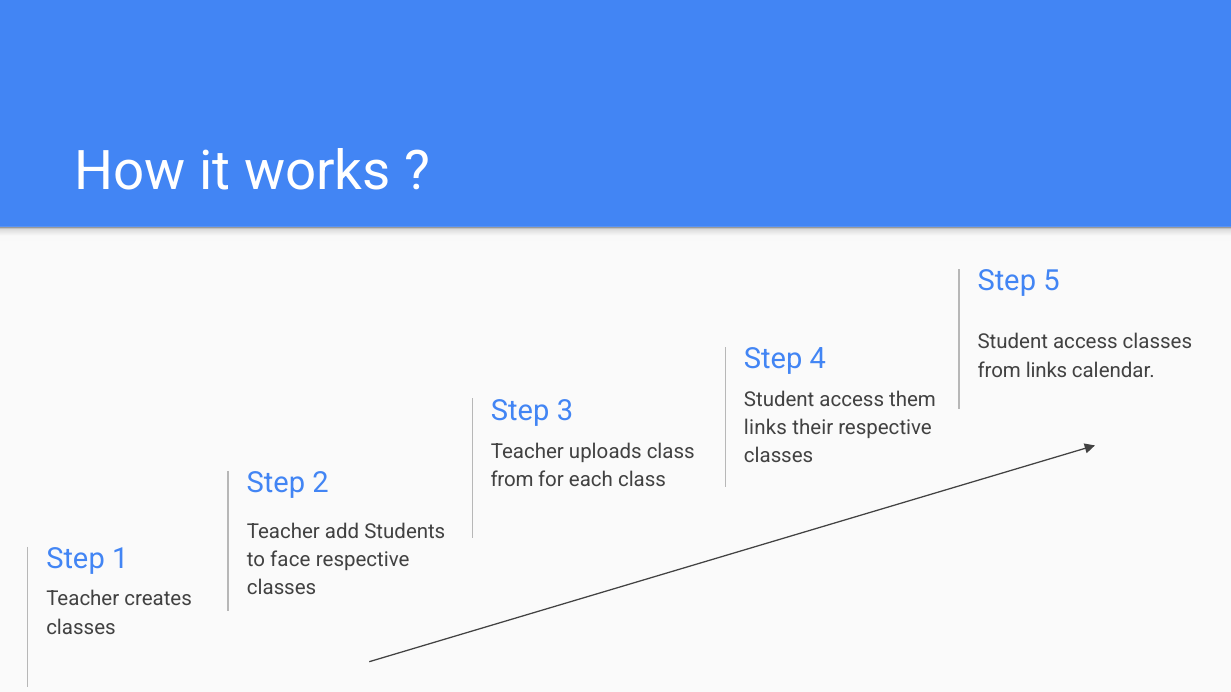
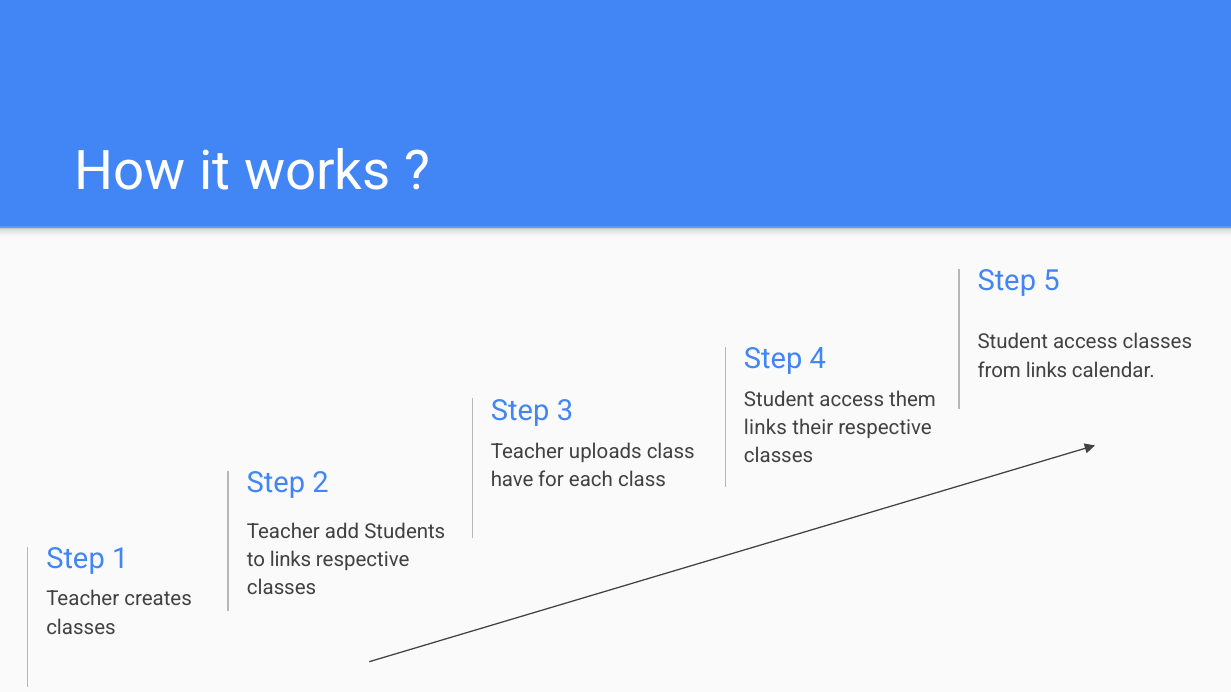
from at (512, 480): from -> have
to face: face -> links
